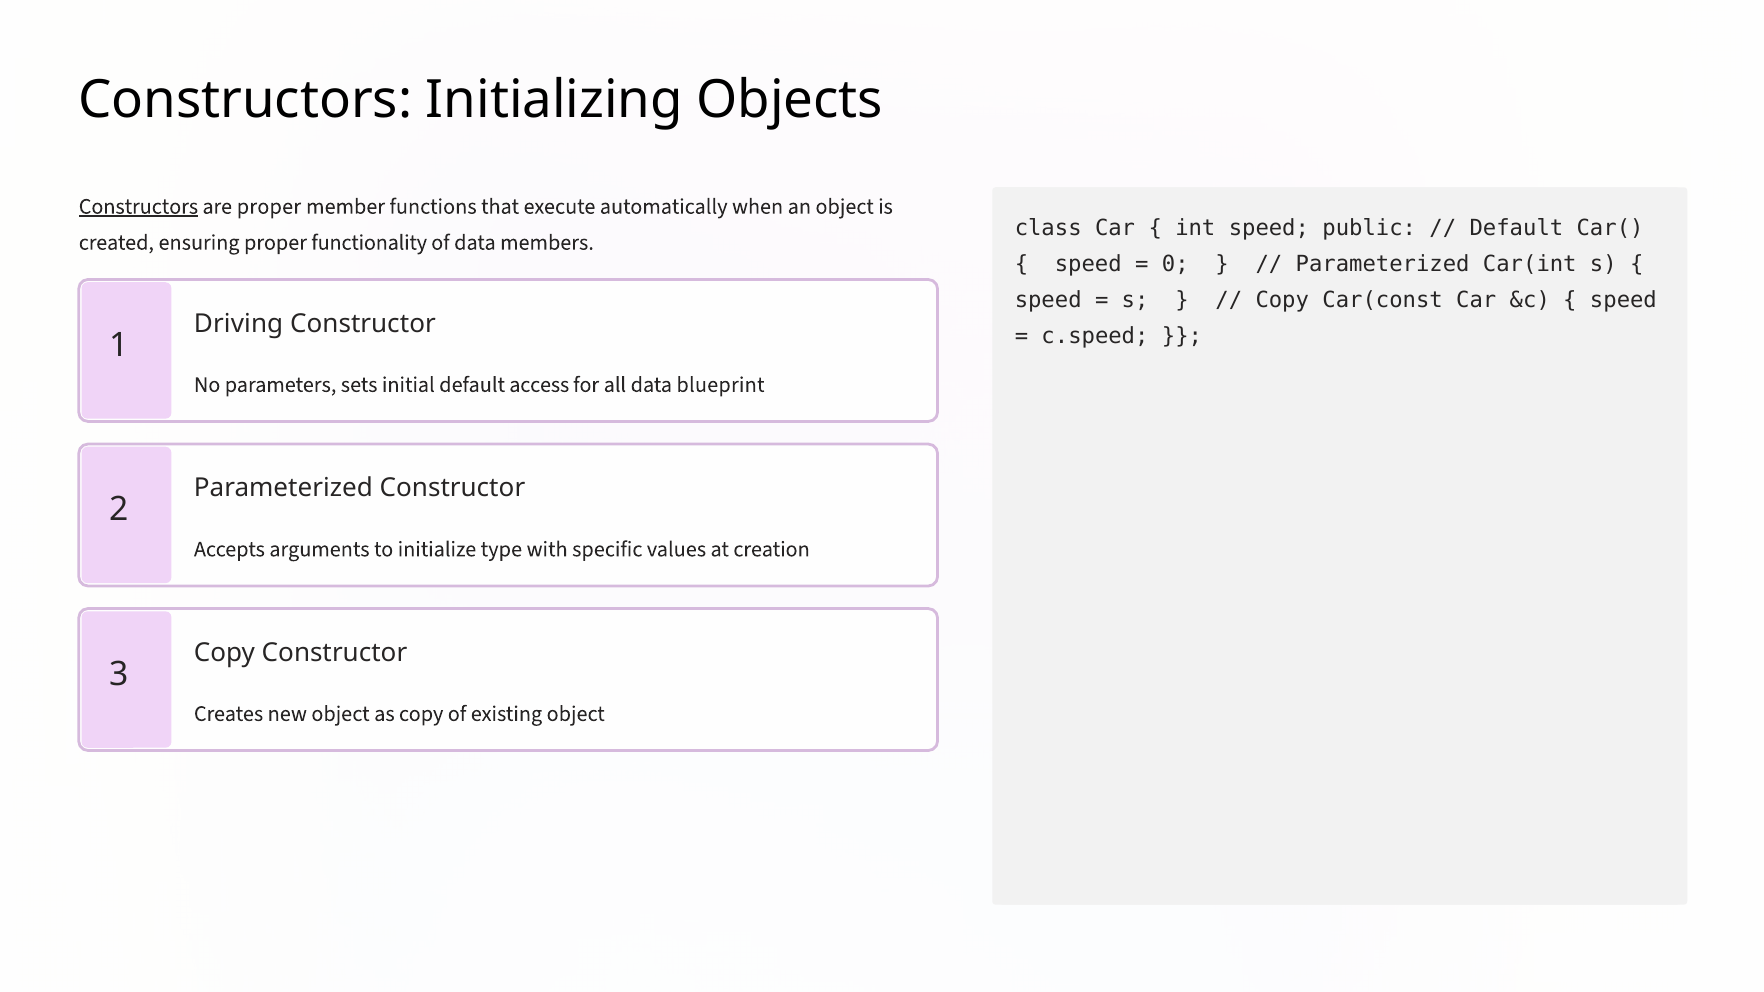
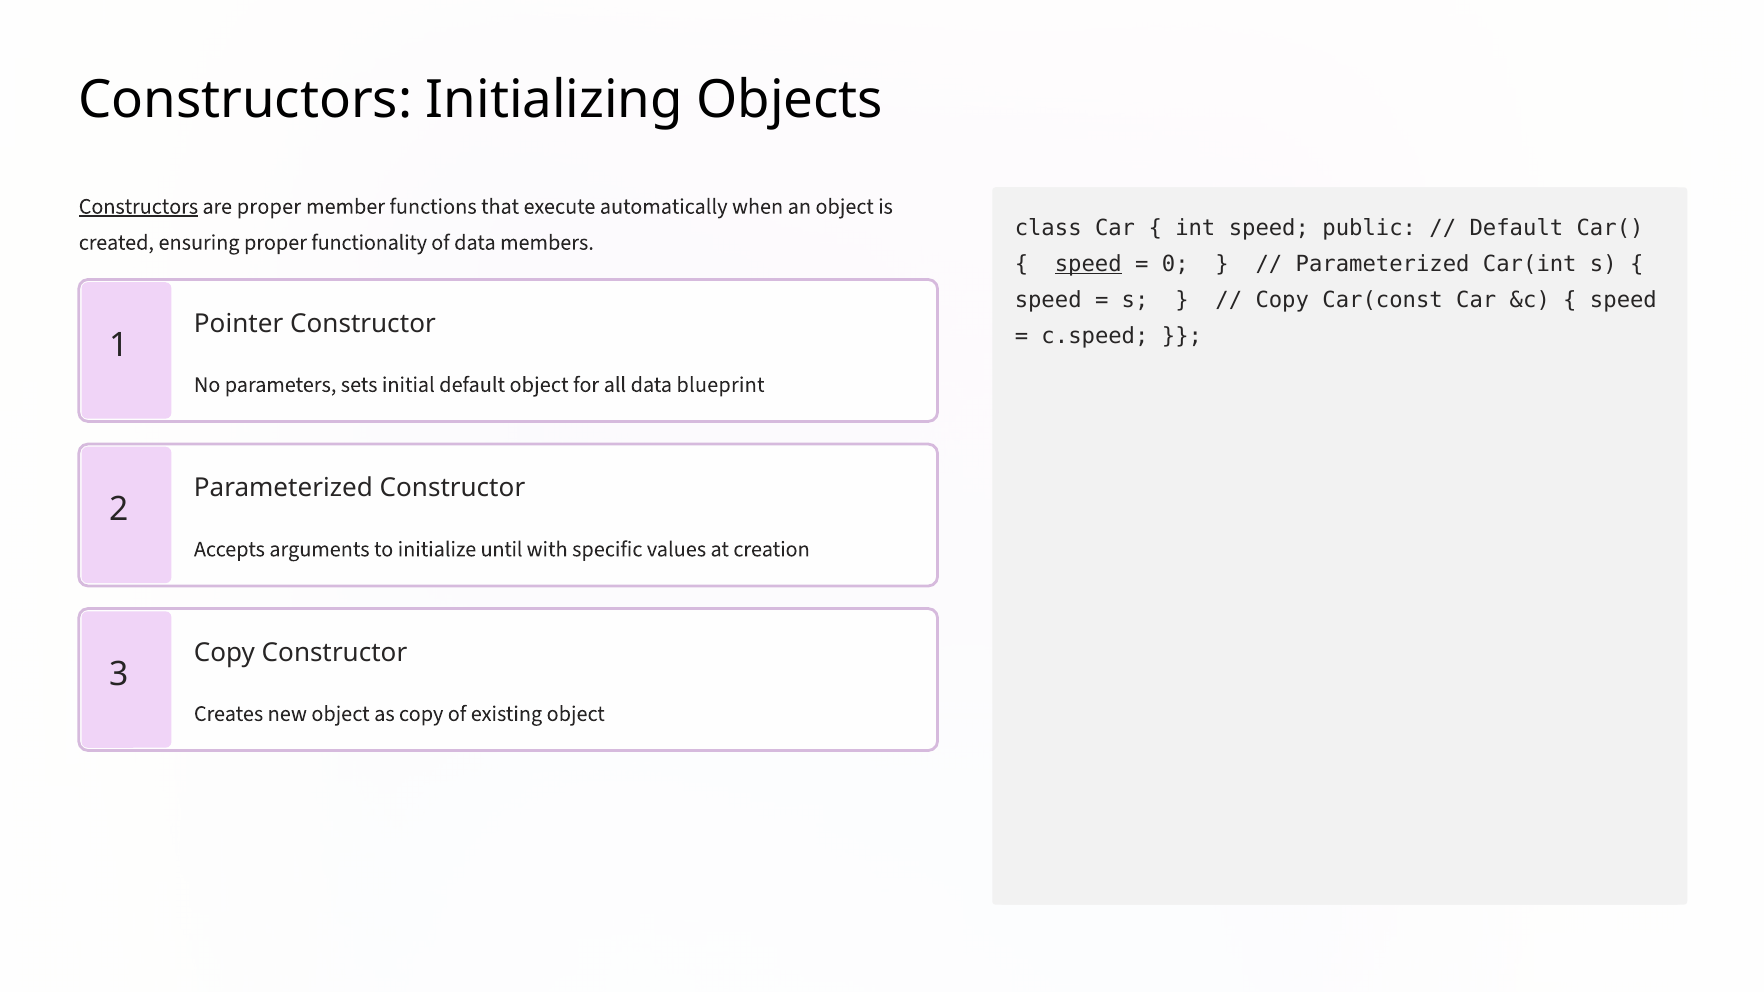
speed at (1088, 264) underline: none -> present
Driving: Driving -> Pointer
default access: access -> object
type: type -> until
